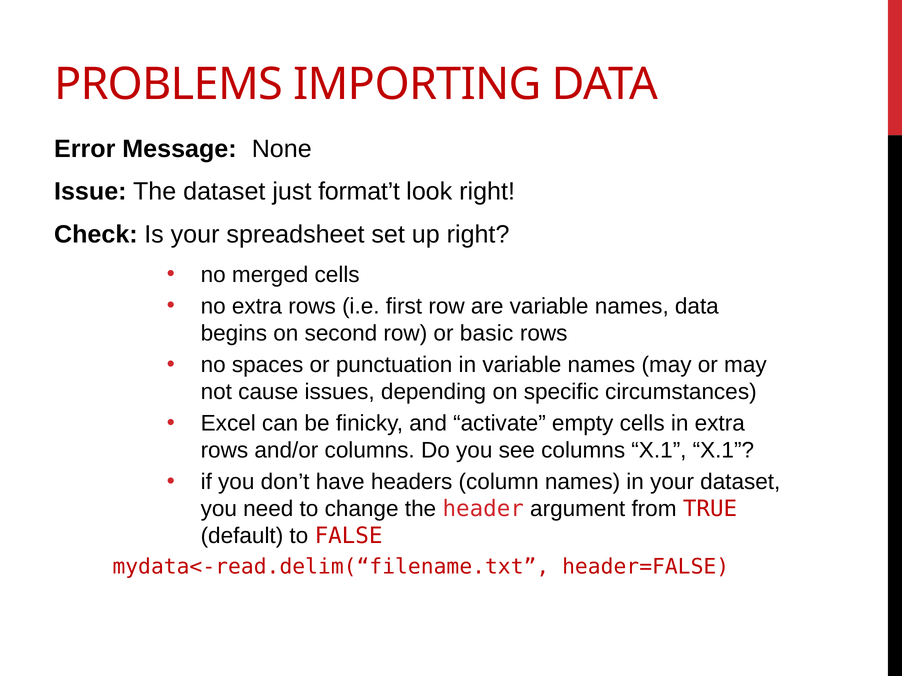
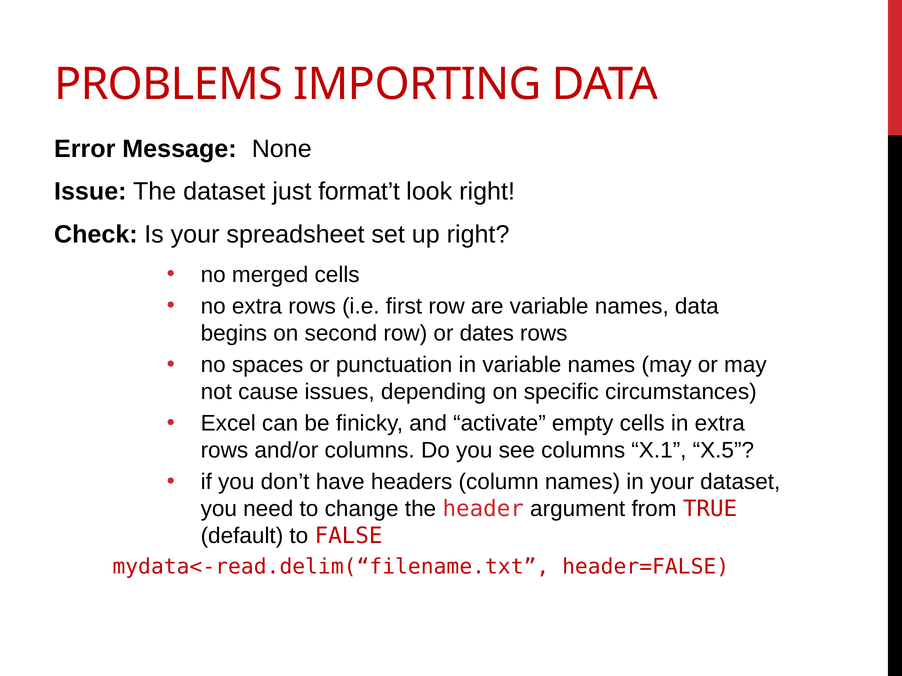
basic: basic -> dates
X.1 X.1: X.1 -> X.5
